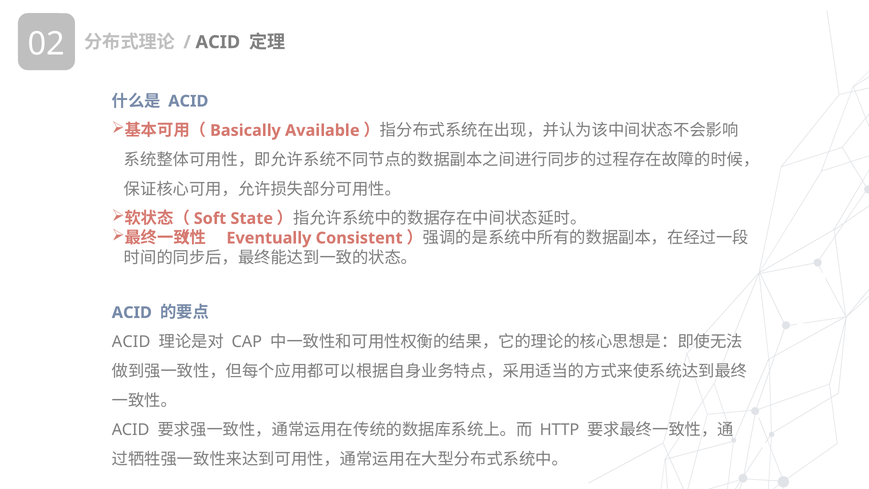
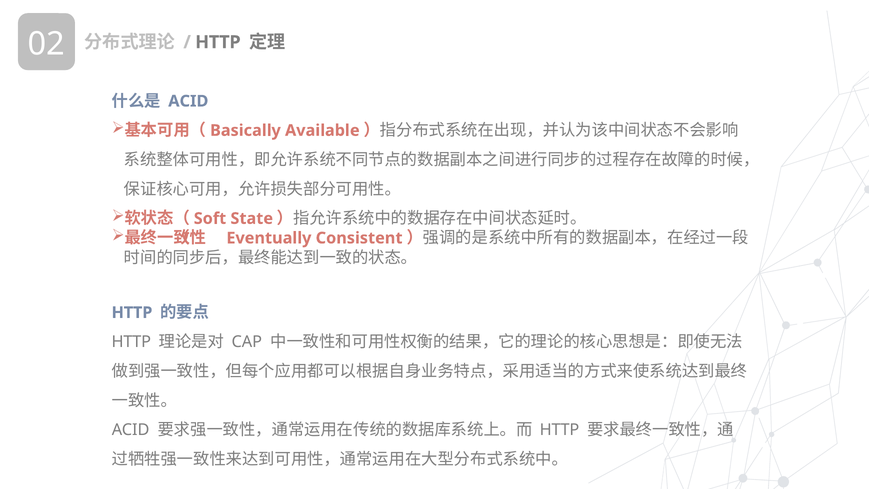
ACID at (218, 42): ACID -> HTTP
ACID at (132, 312): ACID -> HTTP
ACID at (131, 342): ACID -> HTTP
